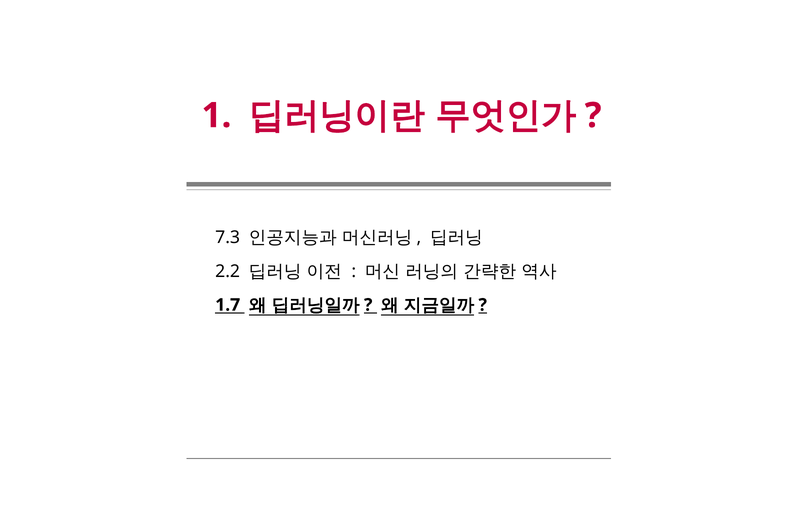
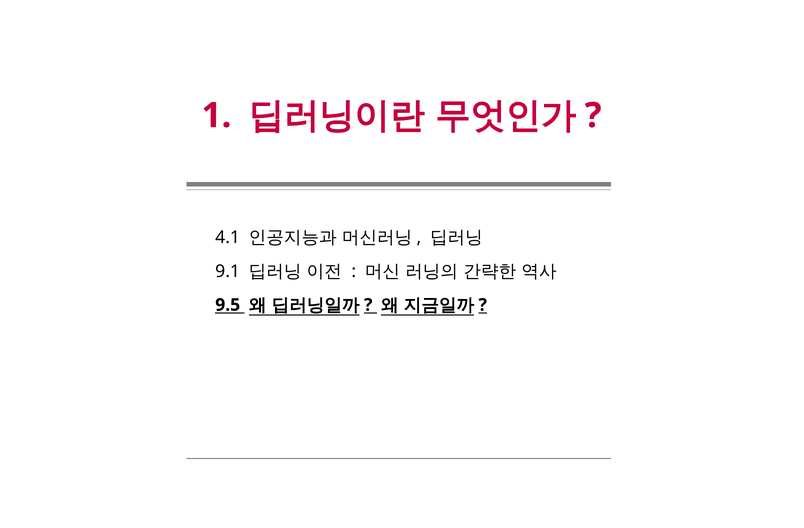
7.3: 7.3 -> 4.1
2.2: 2.2 -> 9.1
1.7: 1.7 -> 9.5
